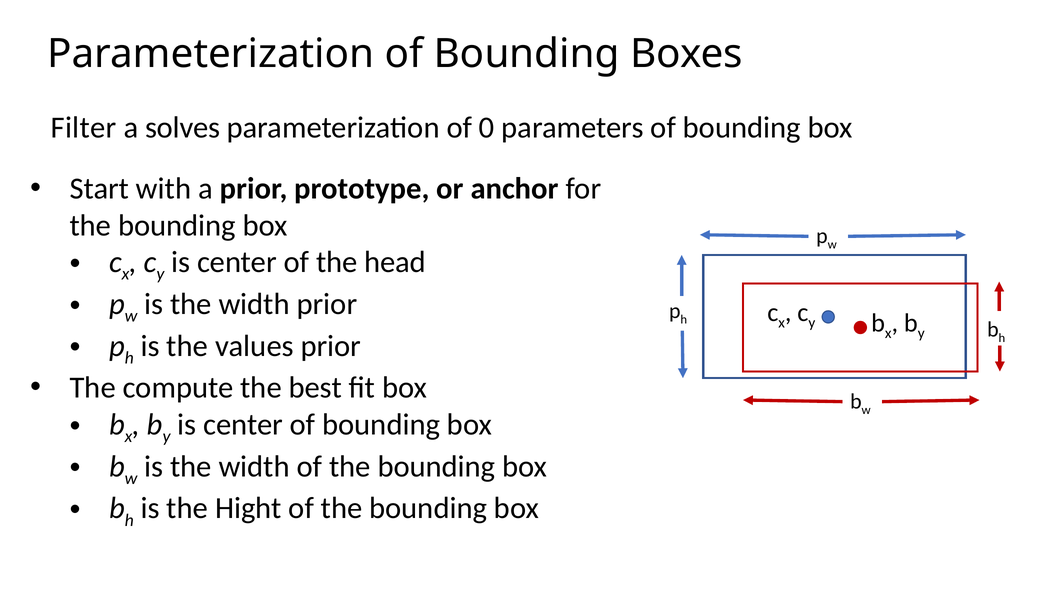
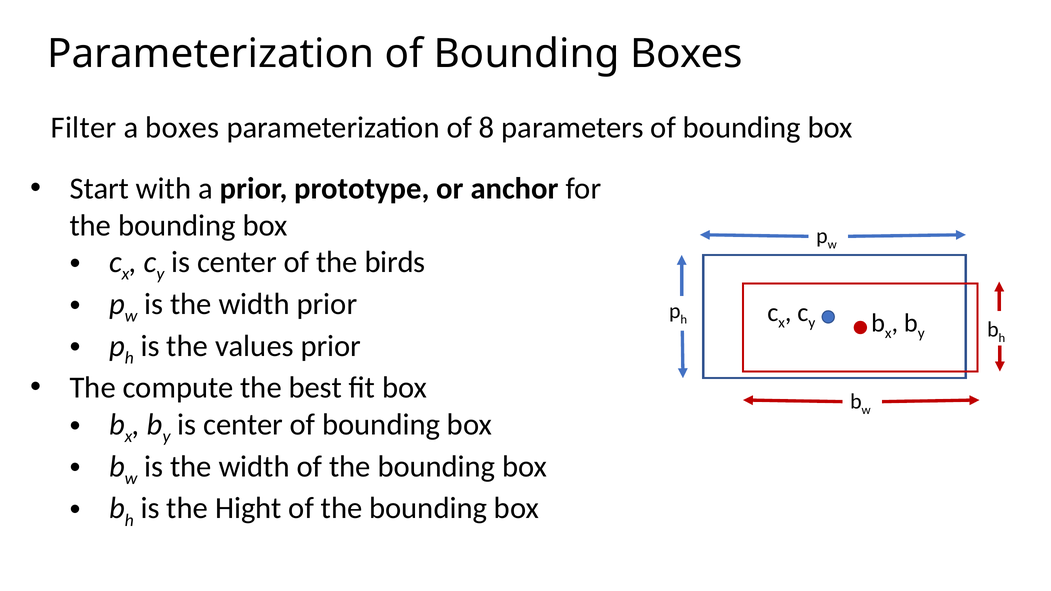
a solves: solves -> boxes
0: 0 -> 8
head: head -> birds
